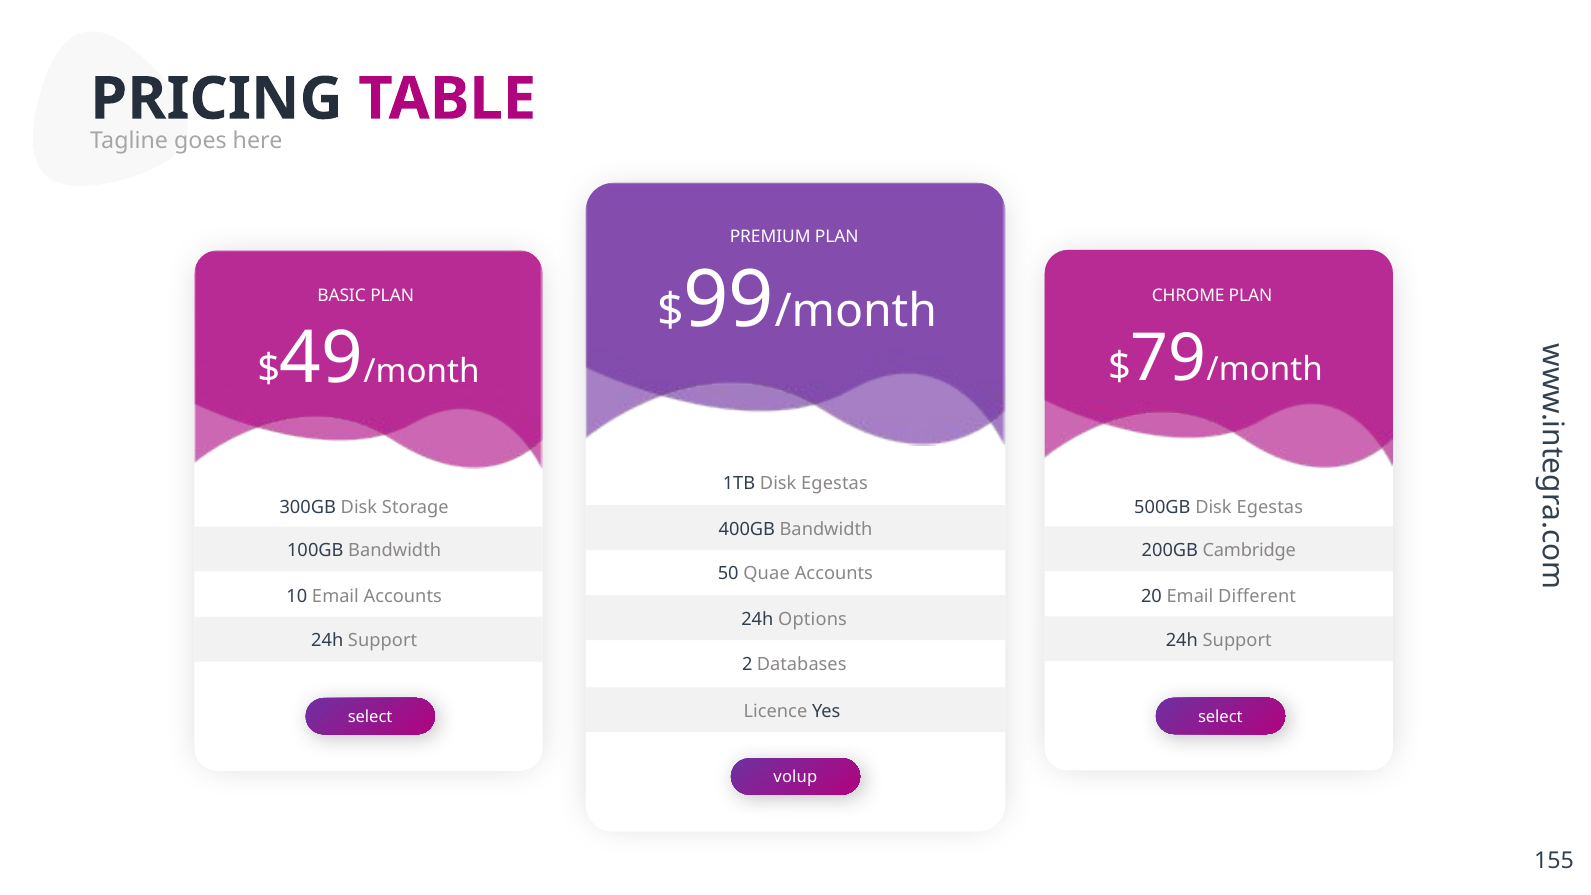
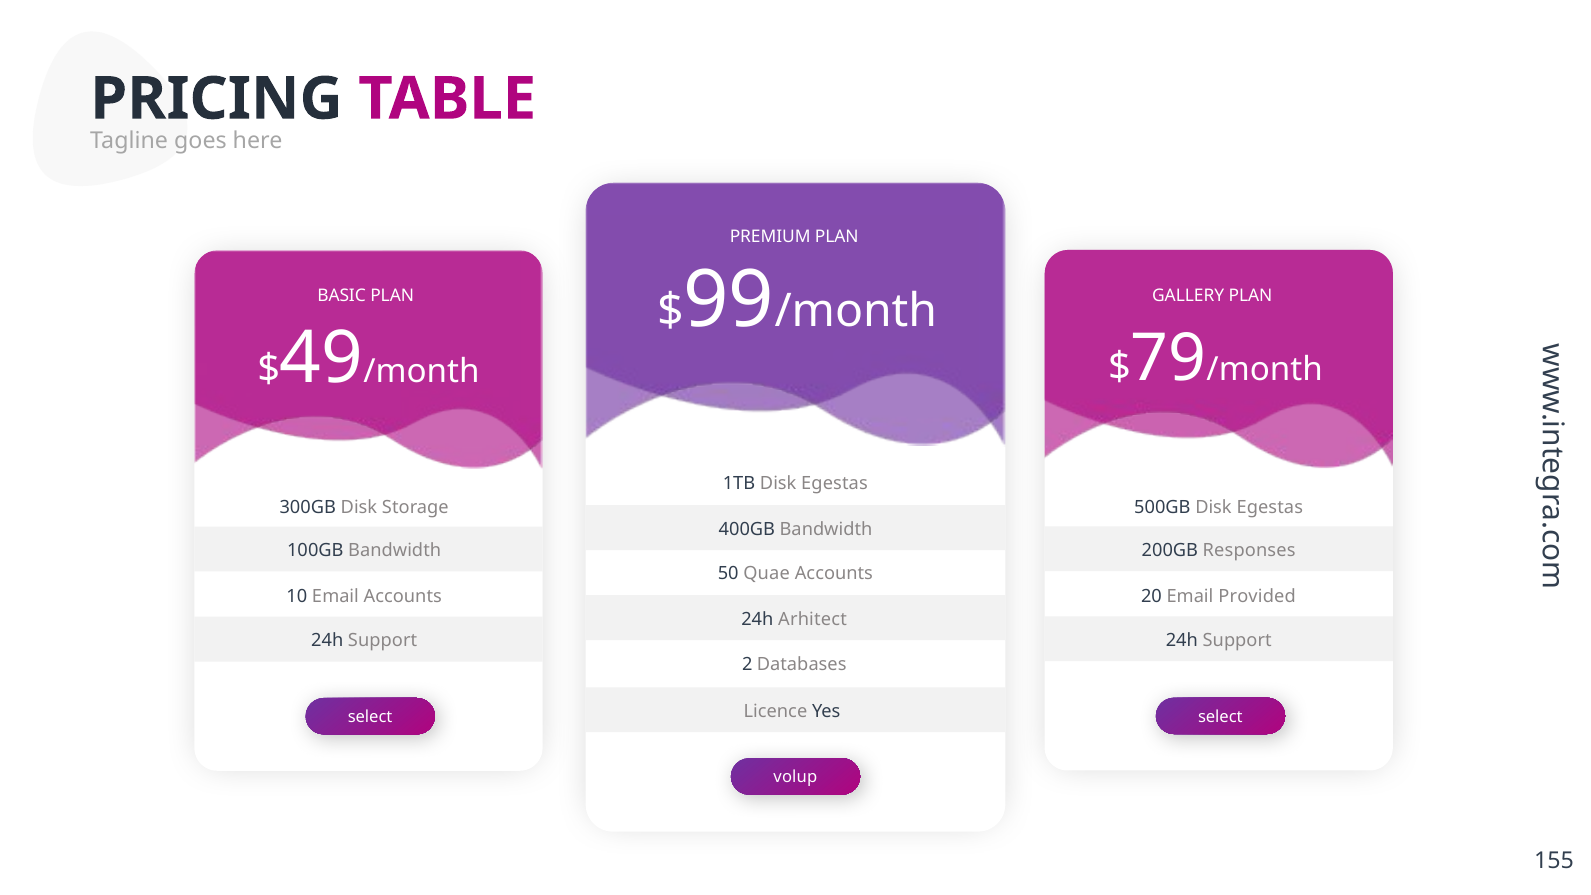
CHROME: CHROME -> GALLERY
Cambridge: Cambridge -> Responses
Different: Different -> Provided
Options: Options -> Arhitect
